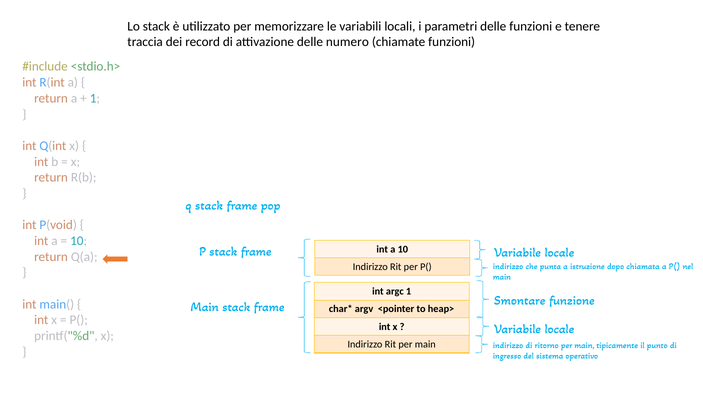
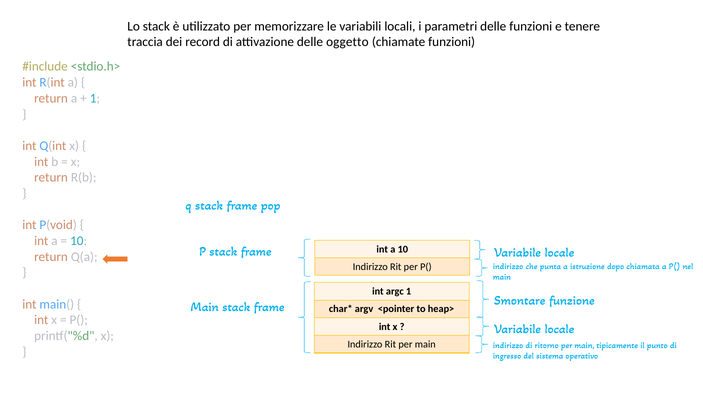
numero: numero -> oggetto
